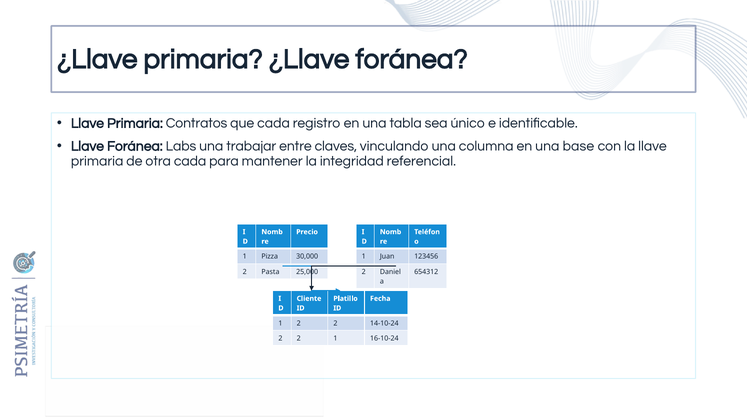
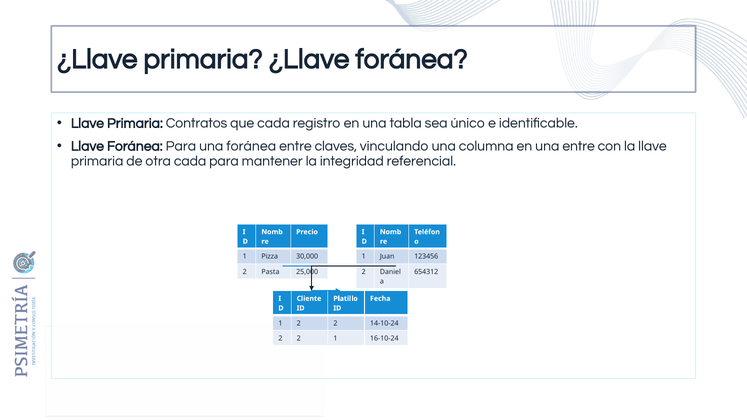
Foránea Labs: Labs -> Para
una trabajar: trabajar -> foránea
una base: base -> entre
